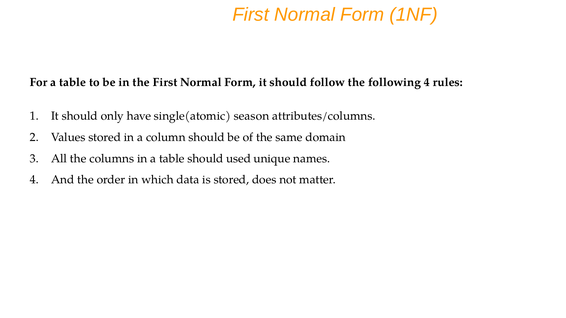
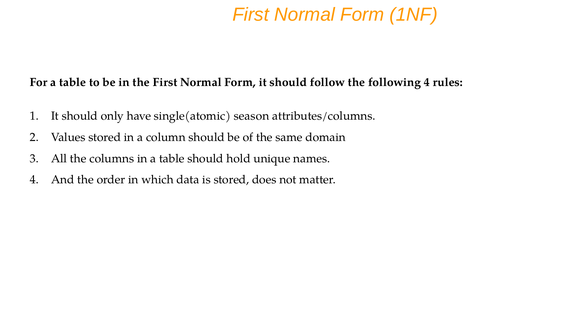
used: used -> hold
